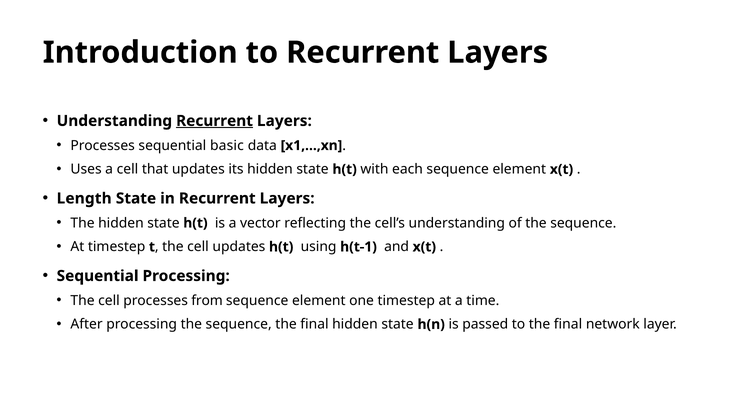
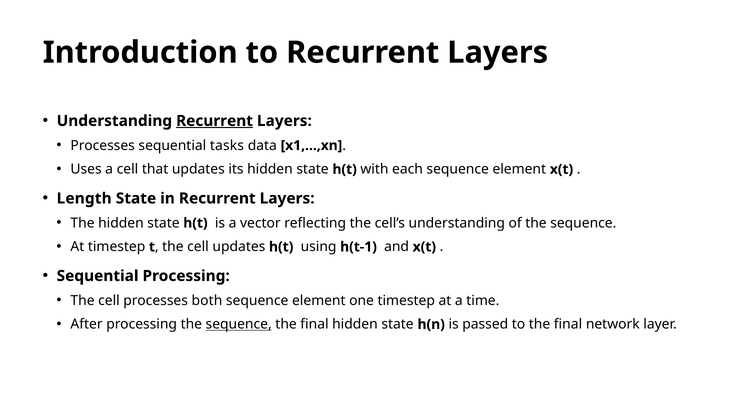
basic: basic -> tasks
from: from -> both
sequence at (239, 325) underline: none -> present
